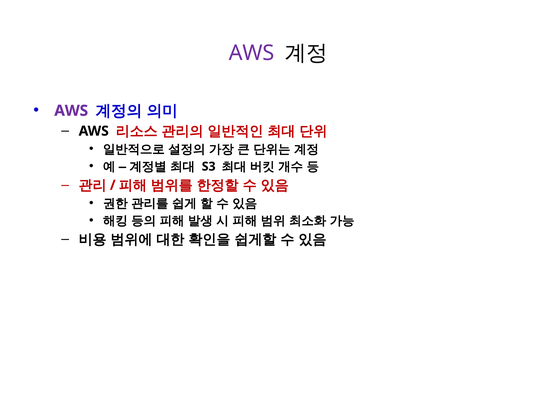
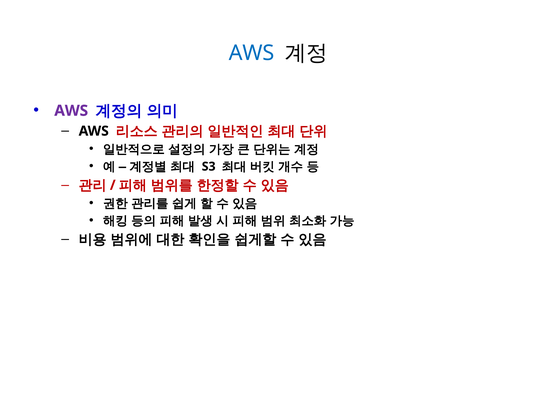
AWS at (252, 53) colour: purple -> blue
